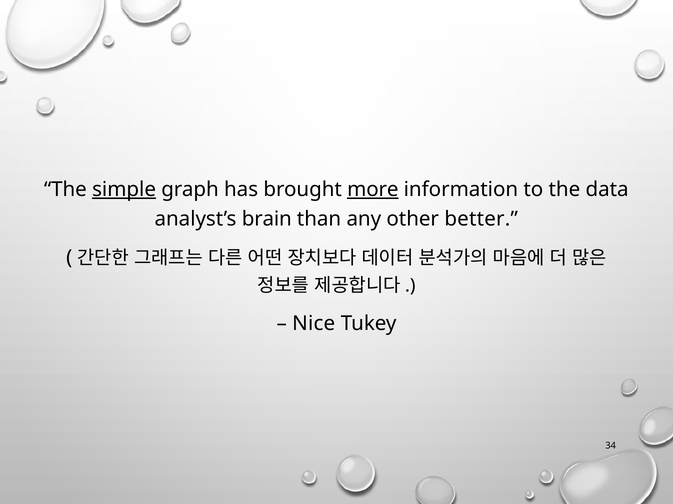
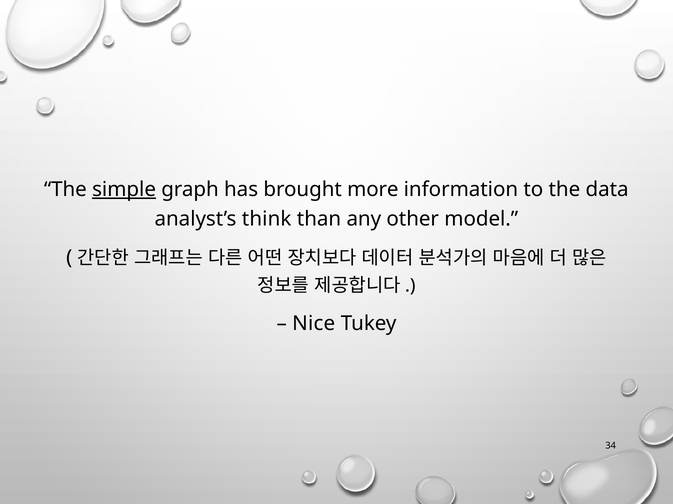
more underline: present -> none
brain: brain -> think
better: better -> model
